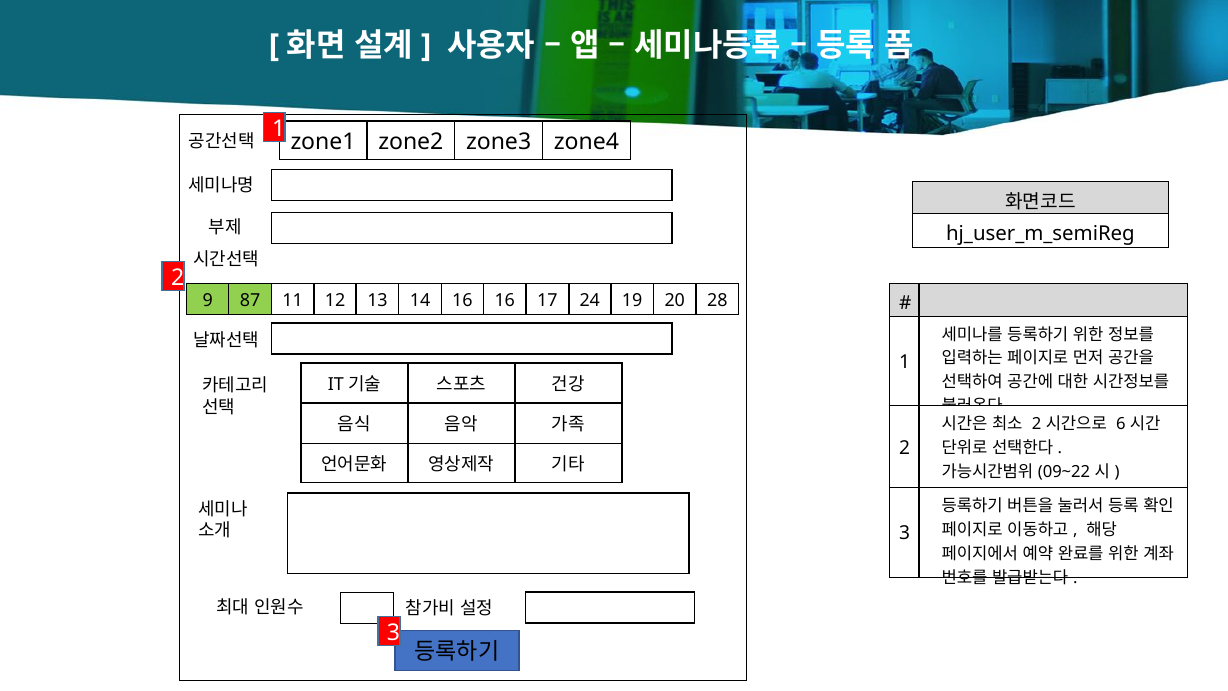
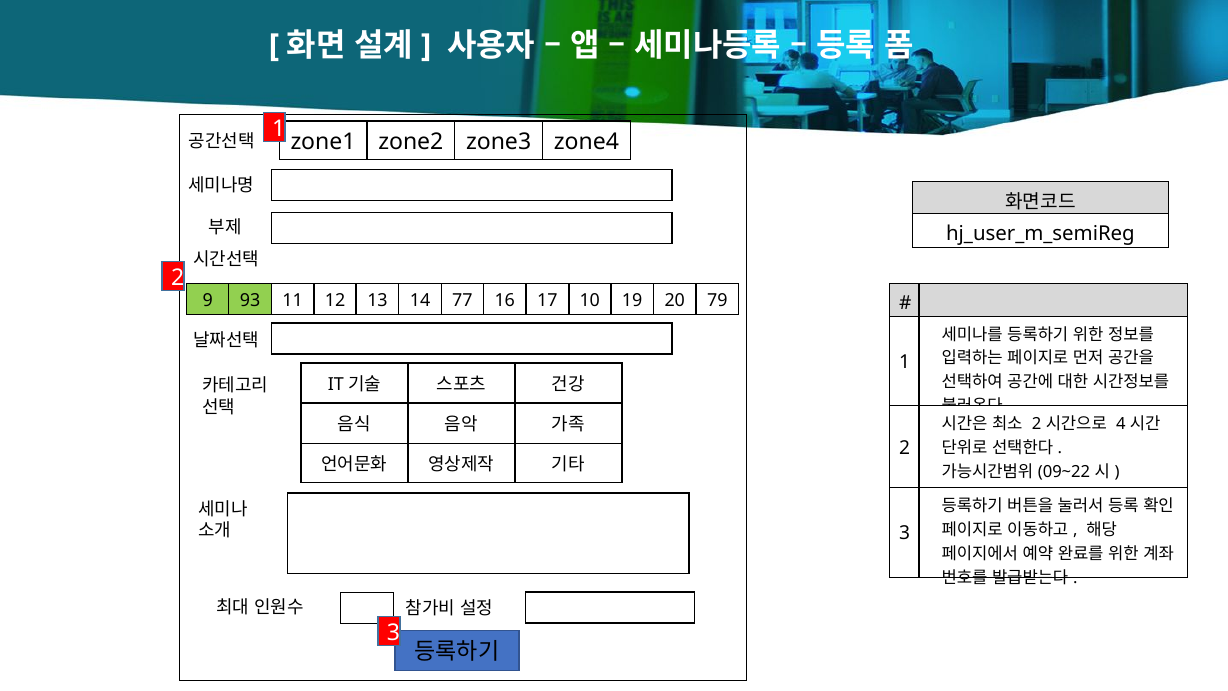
87: 87 -> 93
14 16: 16 -> 77
24: 24 -> 10
28: 28 -> 79
6: 6 -> 4
